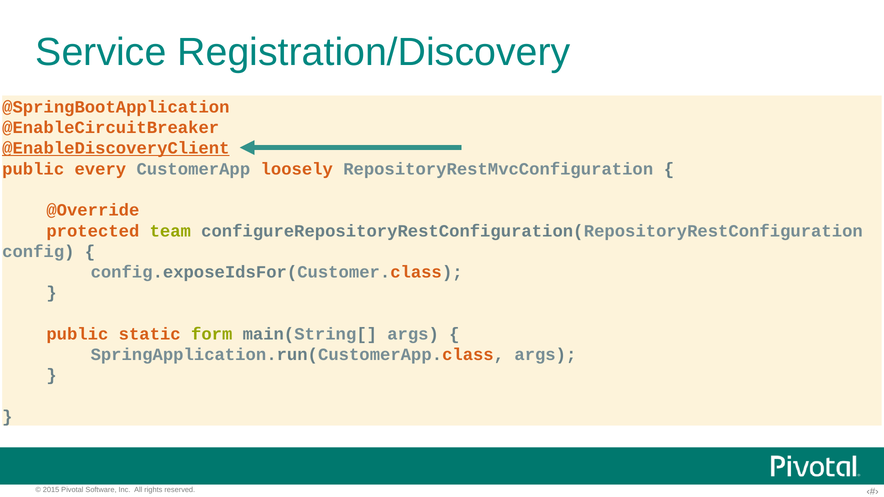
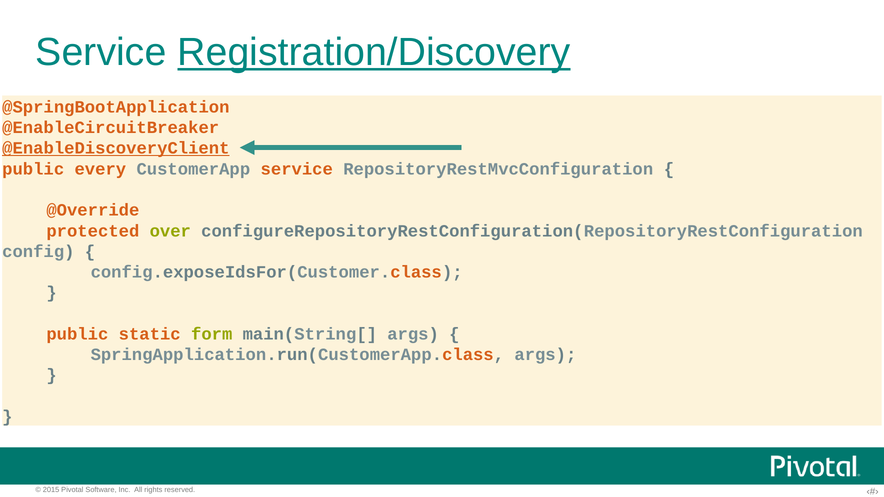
Registration/Discovery underline: none -> present
CustomerApp loosely: loosely -> service
team: team -> over
